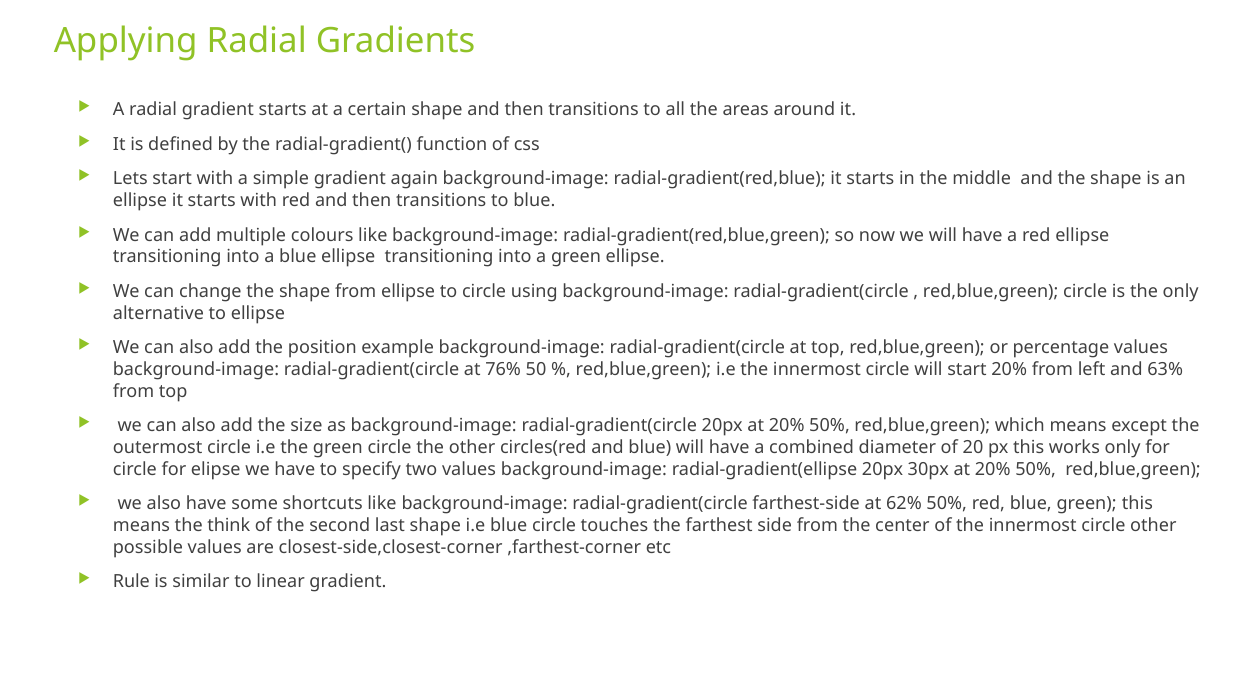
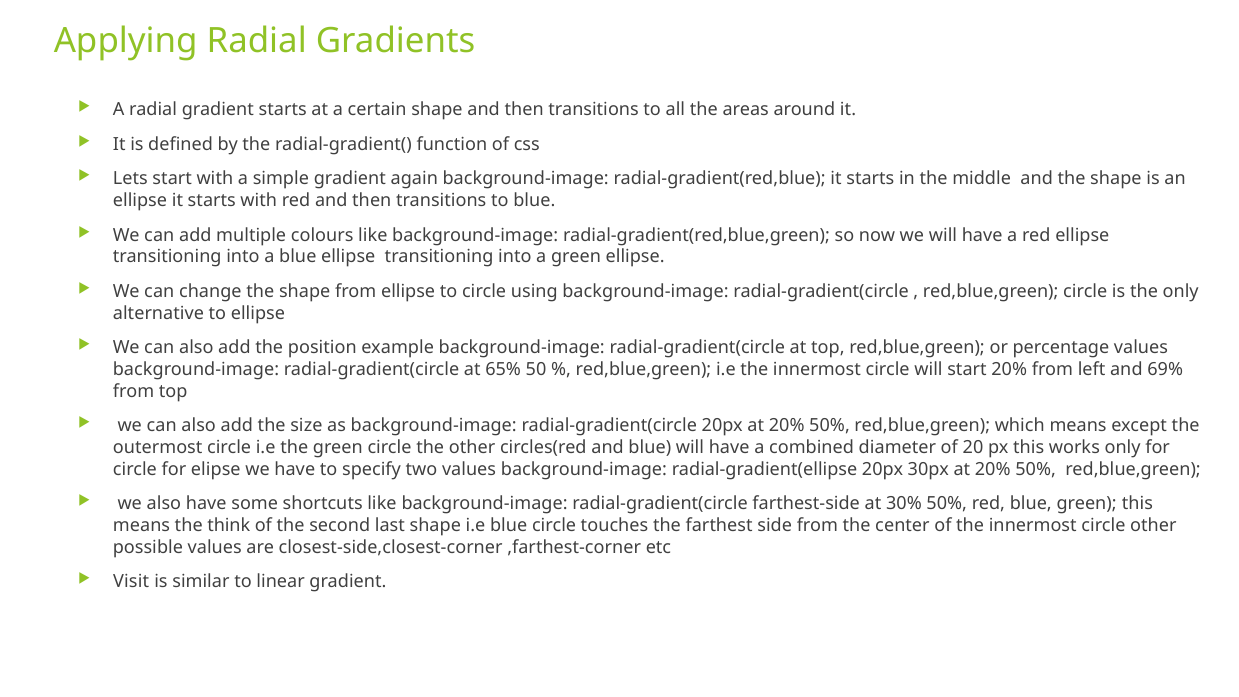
76%: 76% -> 65%
63%: 63% -> 69%
62%: 62% -> 30%
Rule: Rule -> Visit
